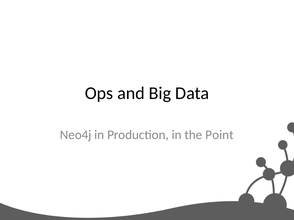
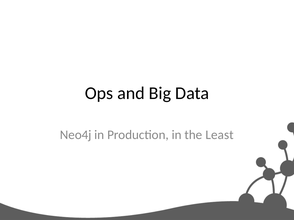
Point: Point -> Least
